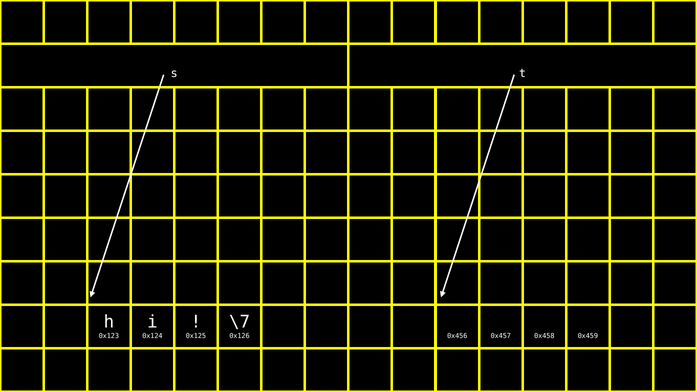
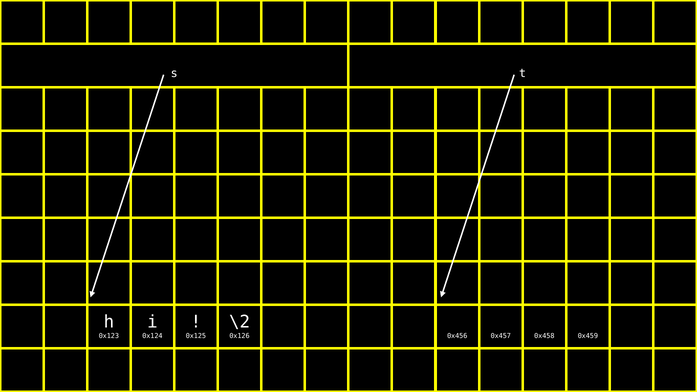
\7: \7 -> \2
